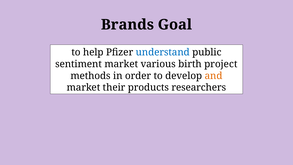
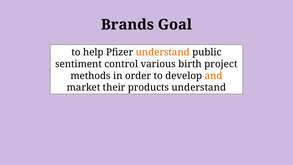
understand at (163, 52) colour: blue -> orange
sentiment market: market -> control
products researchers: researchers -> understand
